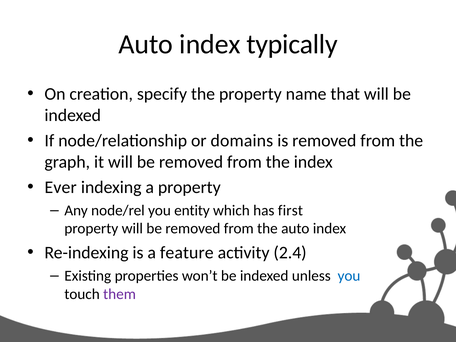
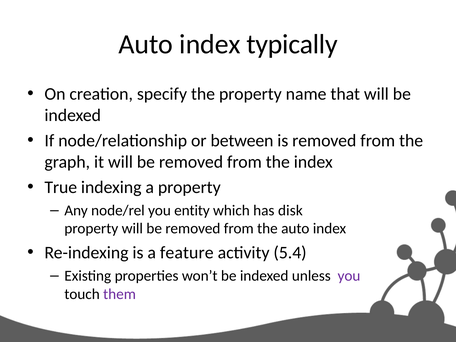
domains: domains -> between
Ever: Ever -> True
first: first -> disk
2.4: 2.4 -> 5.4
you at (349, 276) colour: blue -> purple
